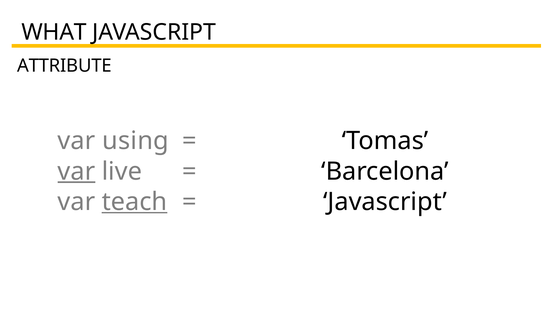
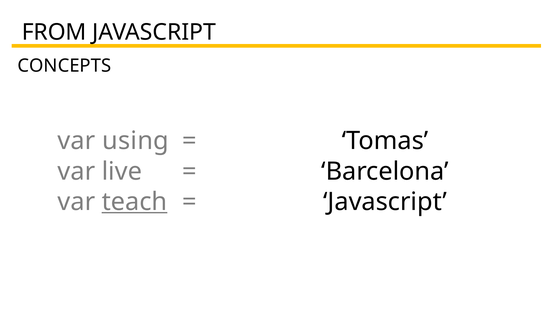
WHAT: WHAT -> FROM
ATTRIBUTE: ATTRIBUTE -> CONCEPTS
var at (76, 171) underline: present -> none
